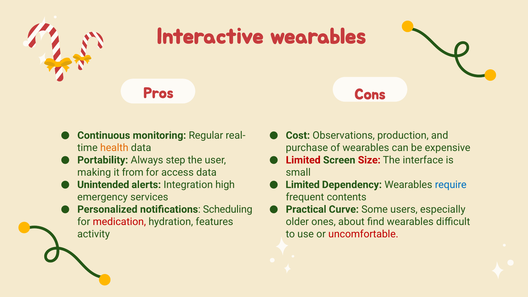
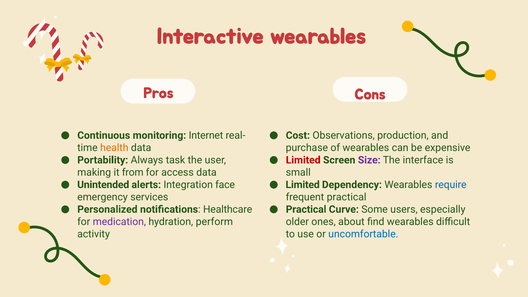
Regular: Regular -> Internet
step: step -> task
Size colour: red -> purple
high: high -> face
frequent contents: contents -> practical
Scheduling: Scheduling -> Healthcare
medication colour: red -> purple
features: features -> perform
uncomfortable colour: red -> blue
